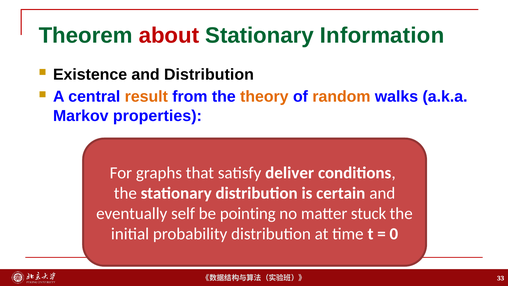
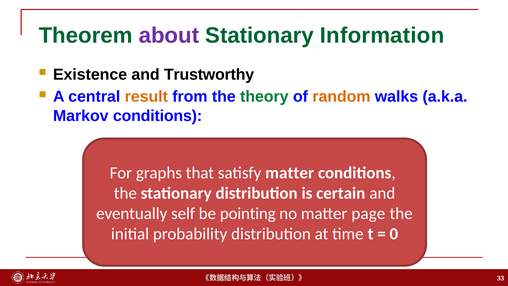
about colour: red -> purple
and Distribution: Distribution -> Trustworthy
theory colour: orange -> green
Markov properties: properties -> conditions
satisfy deliver: deliver -> matter
stuck: stuck -> page
